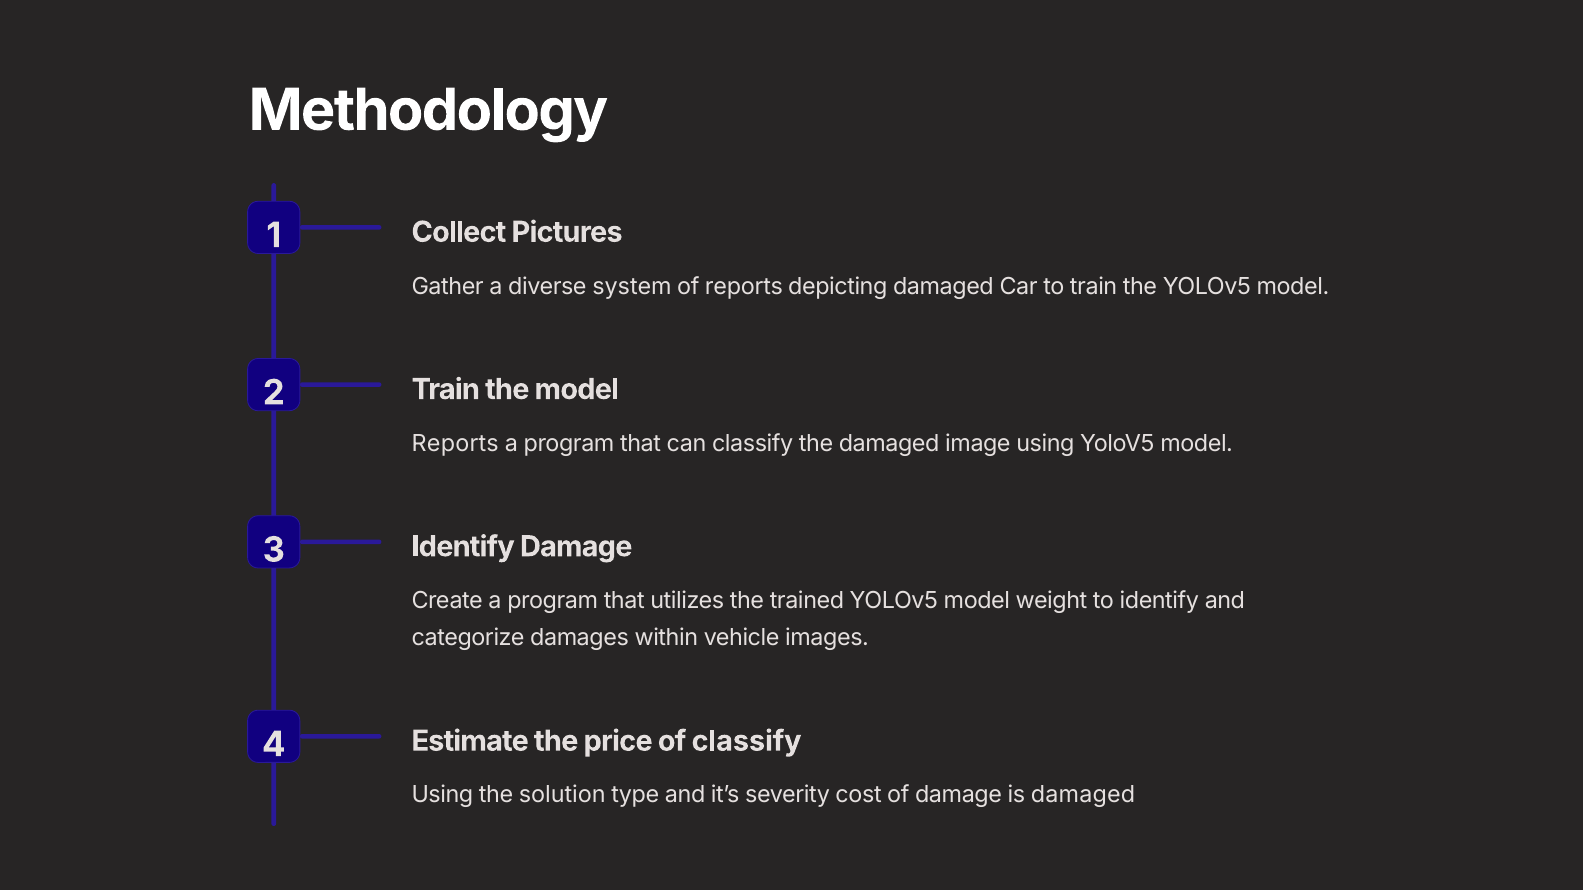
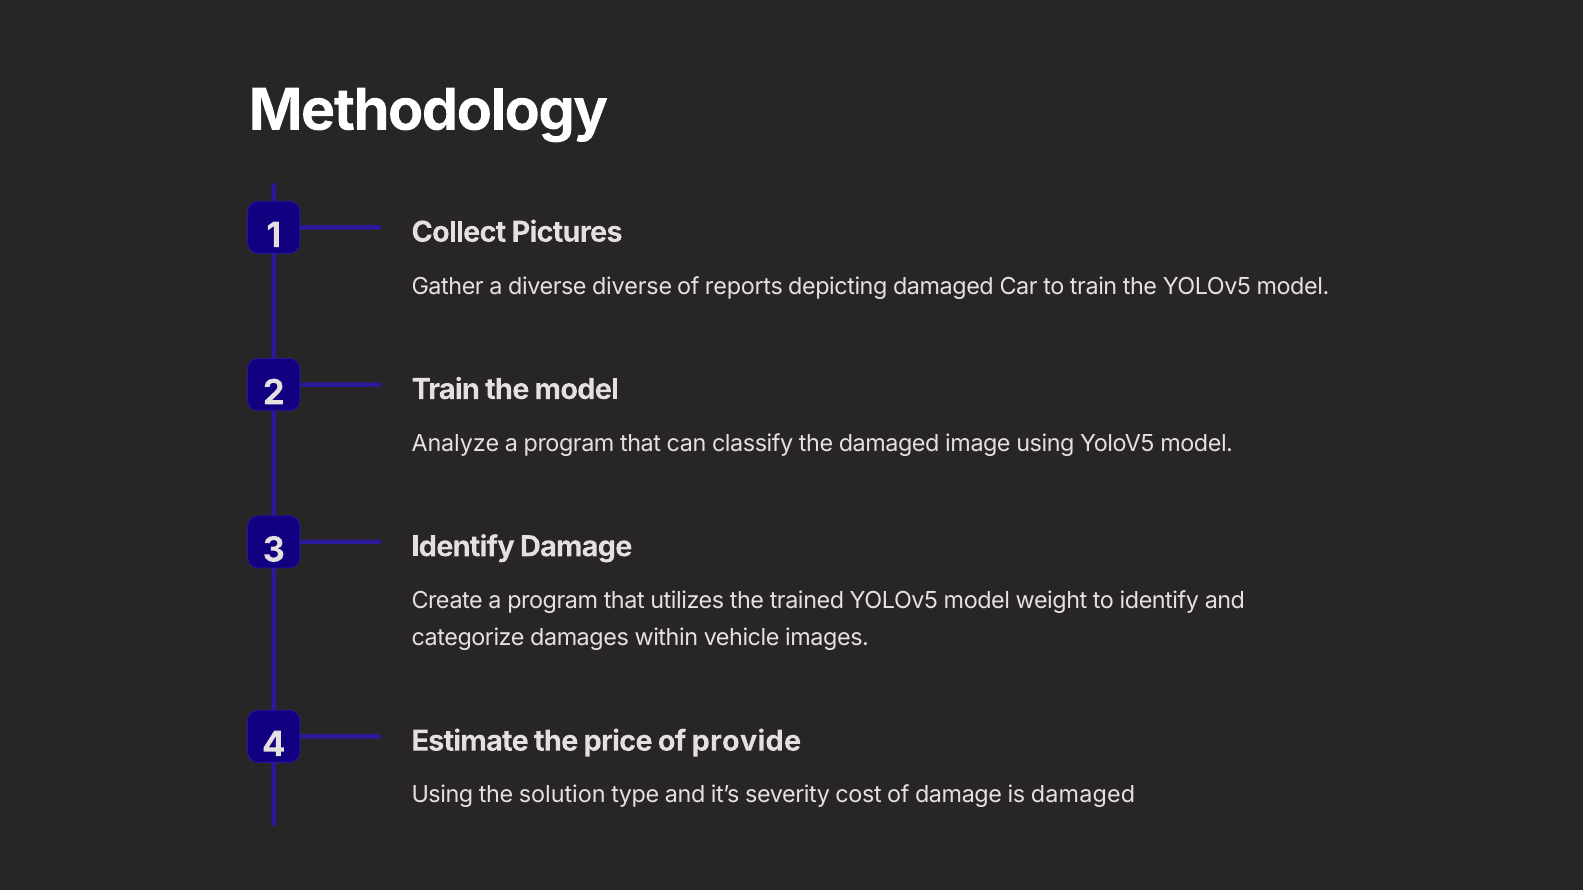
diverse system: system -> diverse
Reports at (455, 444): Reports -> Analyze
of classify: classify -> provide
